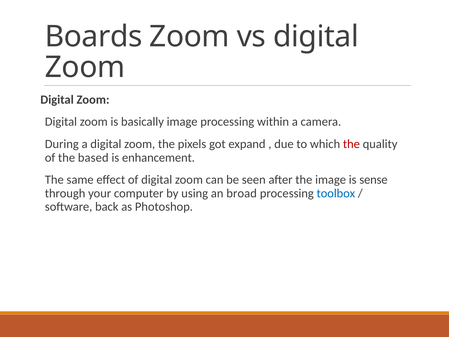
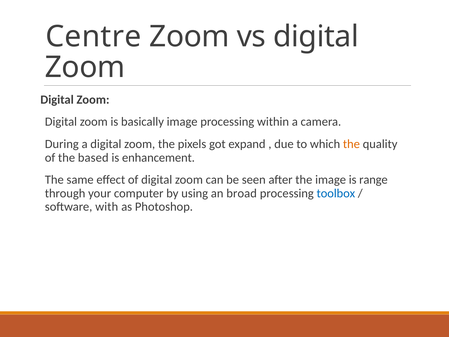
Boards: Boards -> Centre
the at (351, 144) colour: red -> orange
sense: sense -> range
back: back -> with
